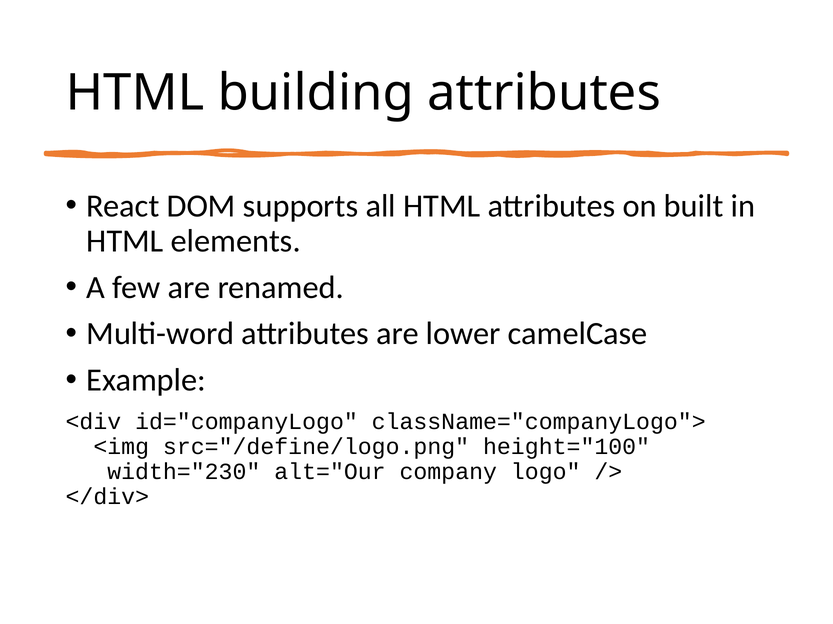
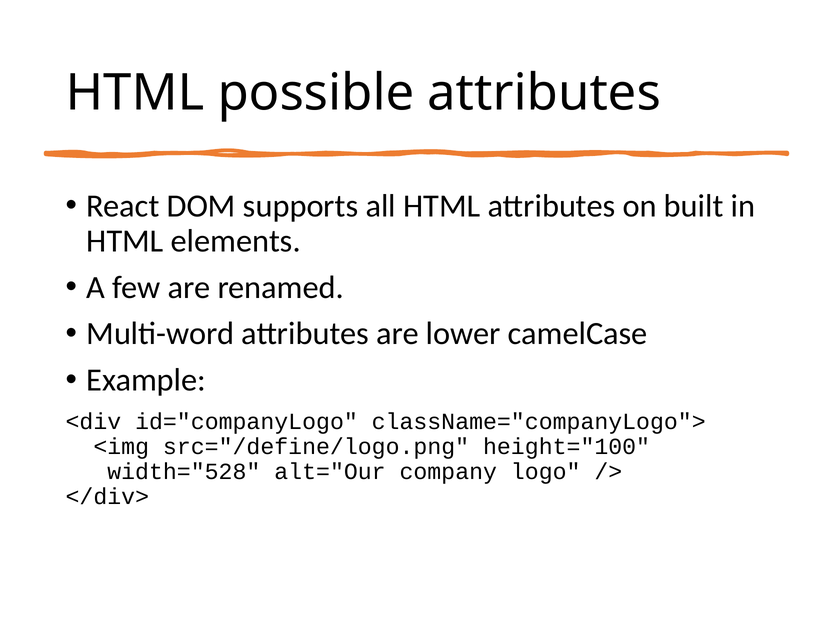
building: building -> possible
width="230: width="230 -> width="528
